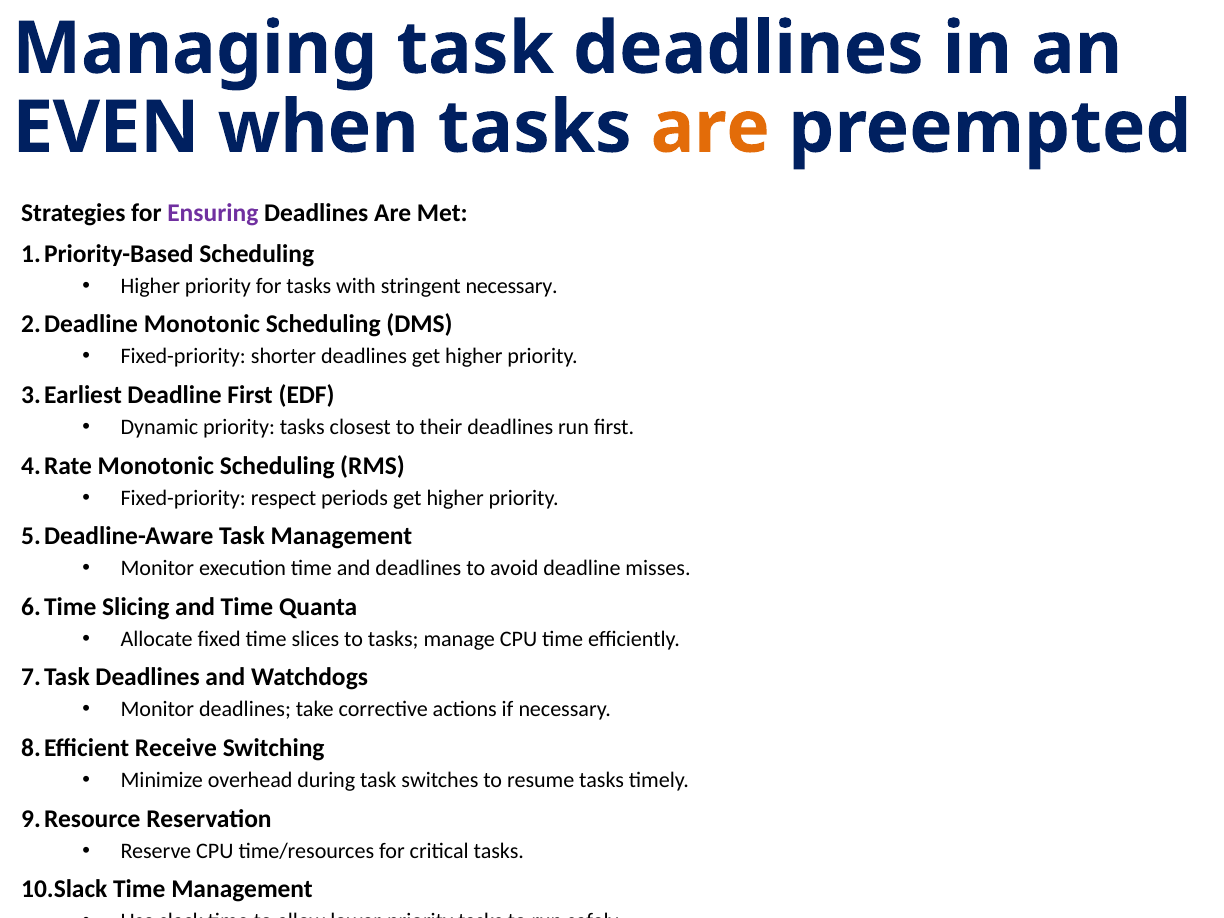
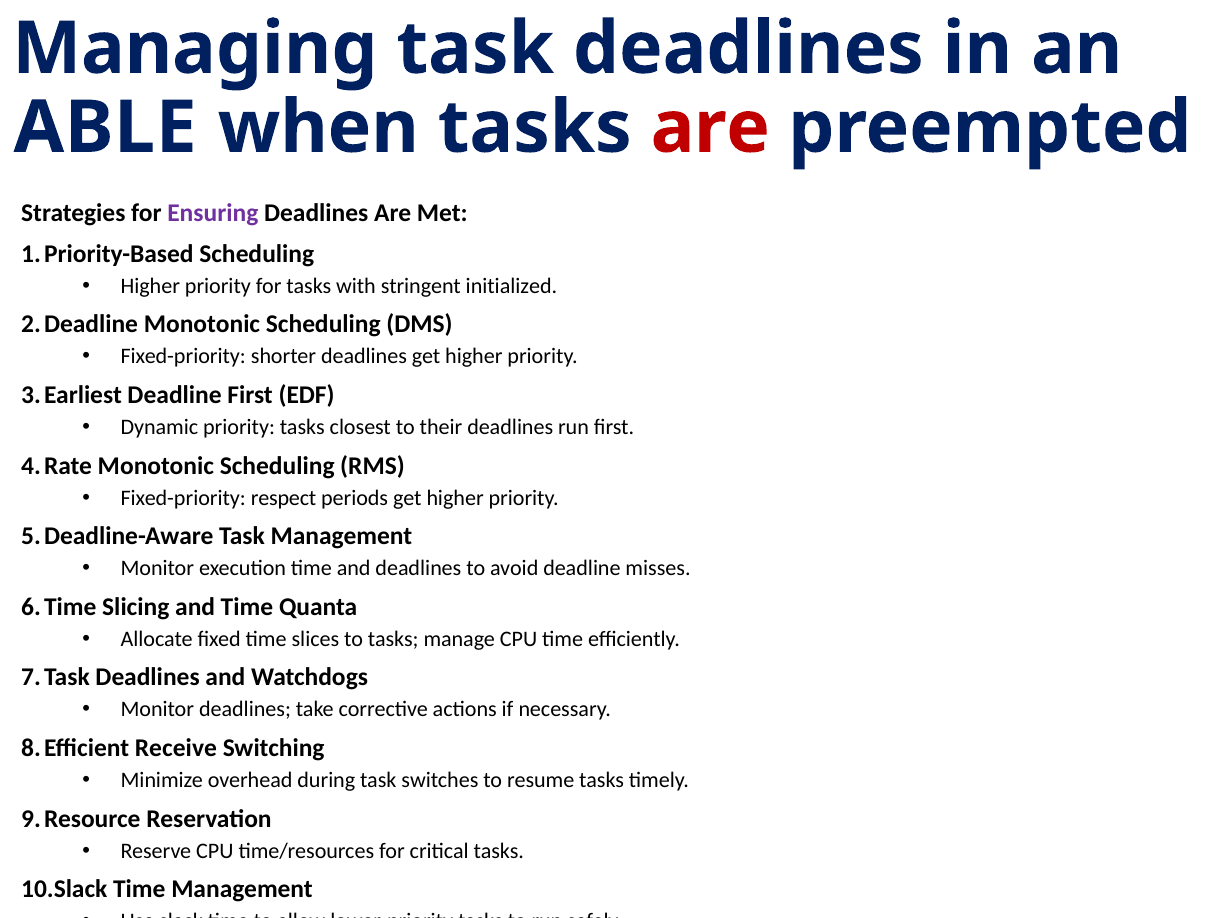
EVEN: EVEN -> ABLE
are at (710, 128) colour: orange -> red
stringent necessary: necessary -> initialized
